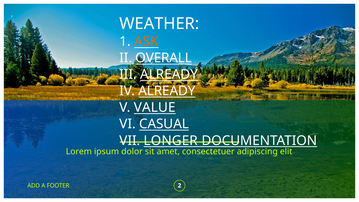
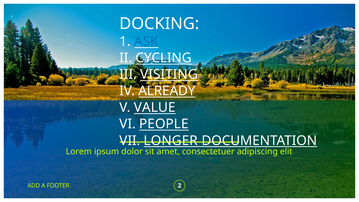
WEATHER: WEATHER -> DOCKING
ASK colour: orange -> blue
OVERALL: OVERALL -> CYCLING
III ALREADY: ALREADY -> VISITING
CASUAL: CASUAL -> PEOPLE
